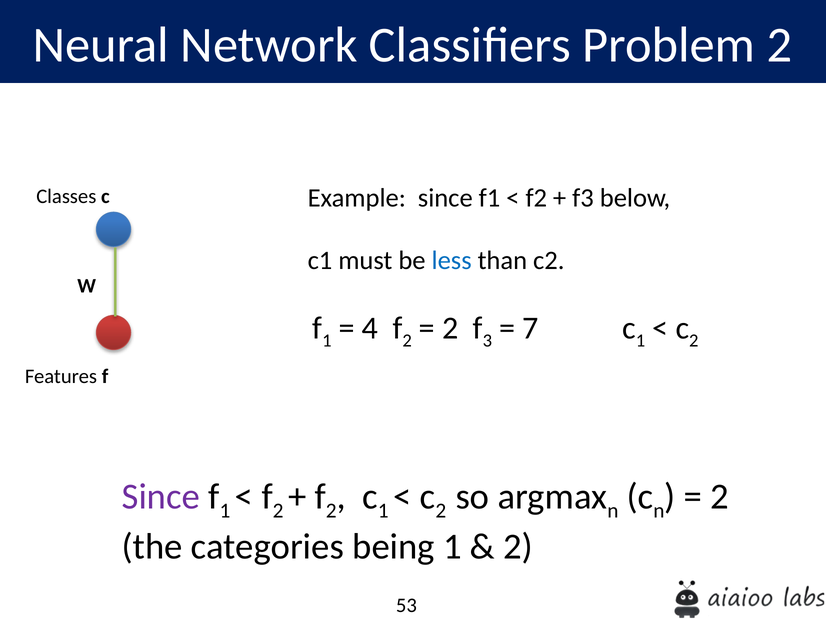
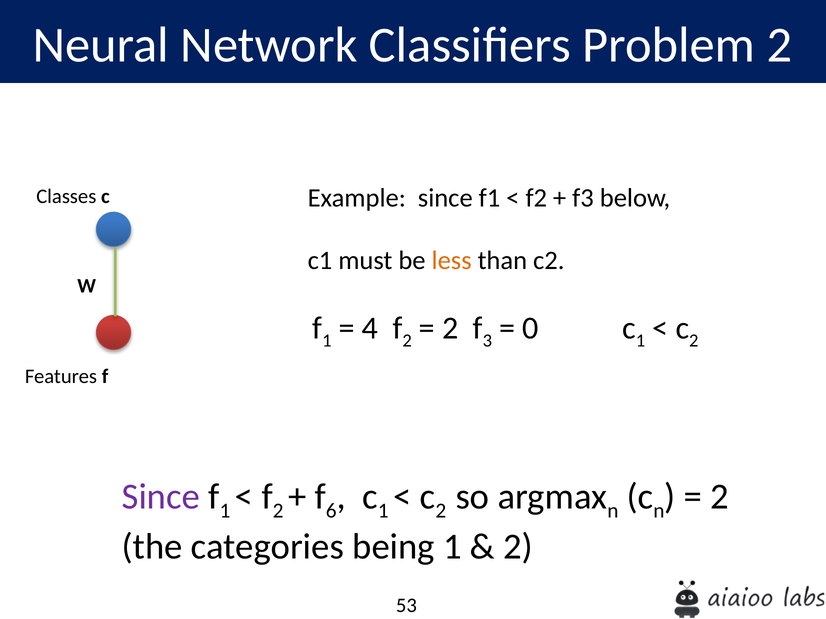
less colour: blue -> orange
7: 7 -> 0
2 at (331, 511): 2 -> 6
